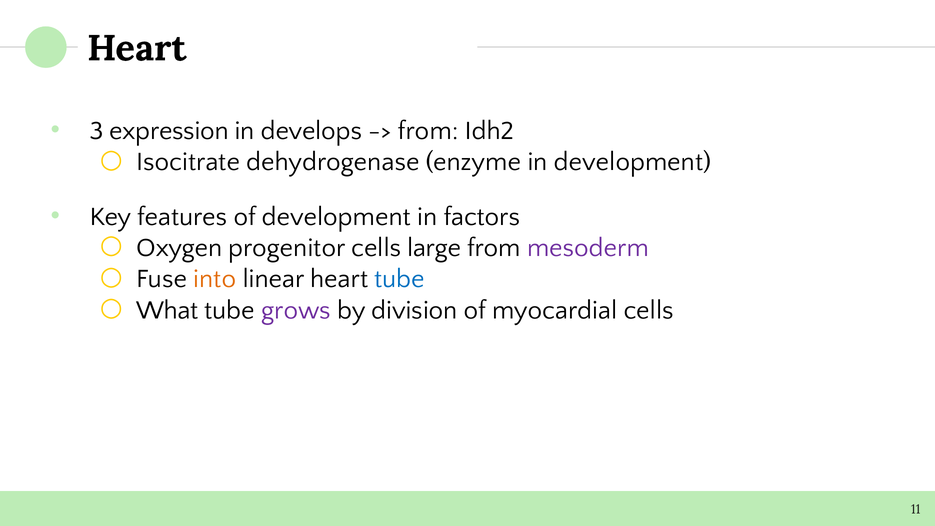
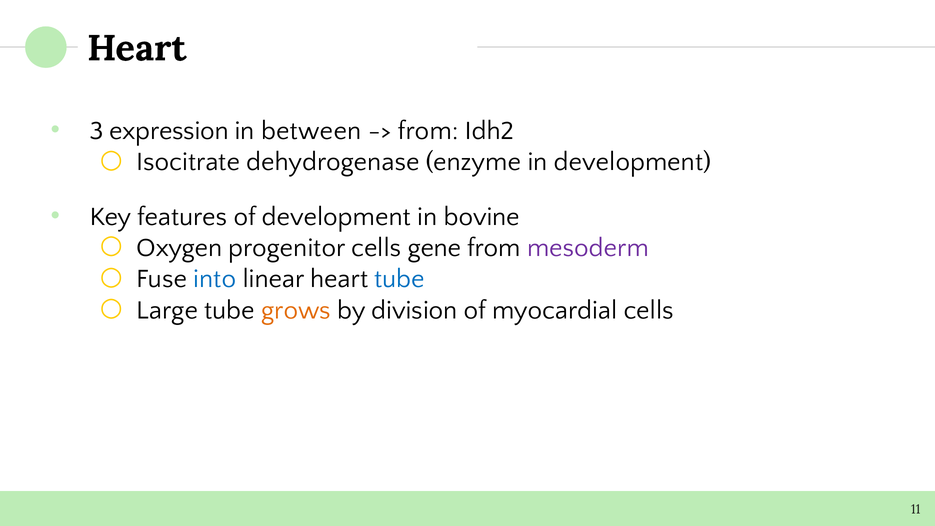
develops: develops -> between
factors: factors -> bovine
large: large -> gene
into colour: orange -> blue
What: What -> Large
grows colour: purple -> orange
